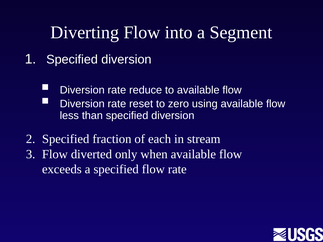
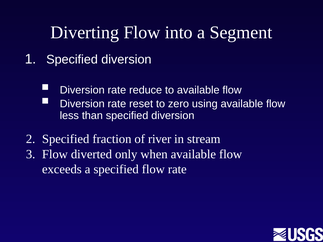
each: each -> river
